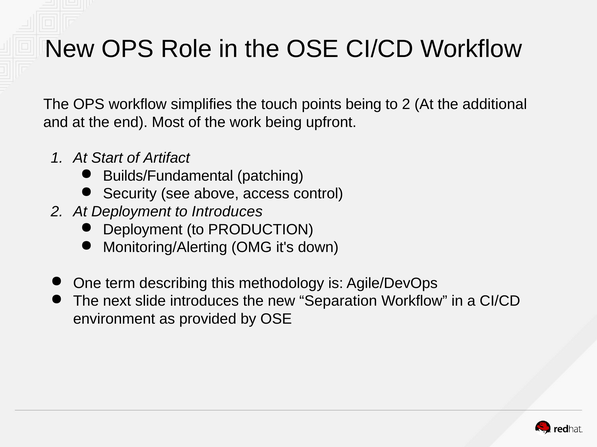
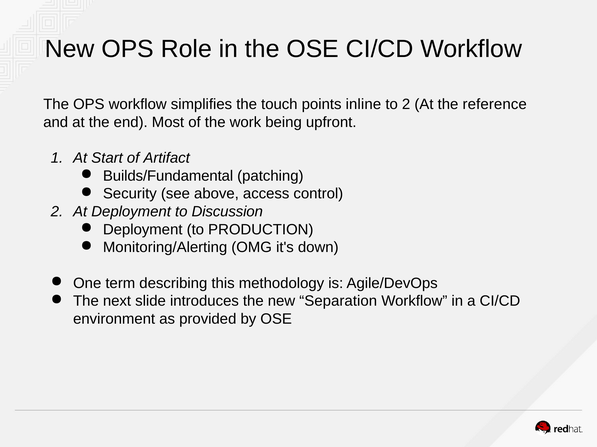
points being: being -> inline
additional: additional -> reference
to Introduces: Introduces -> Discussion
